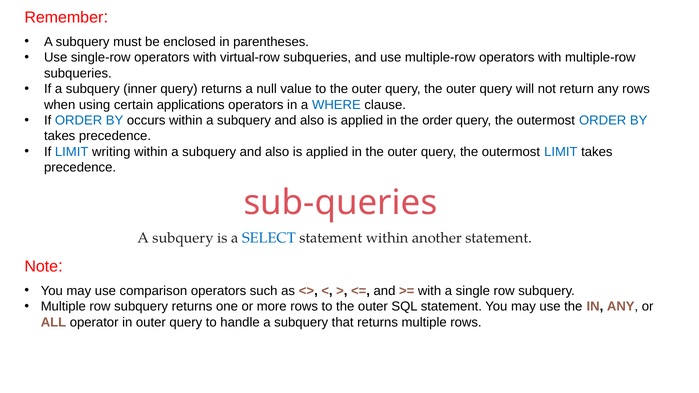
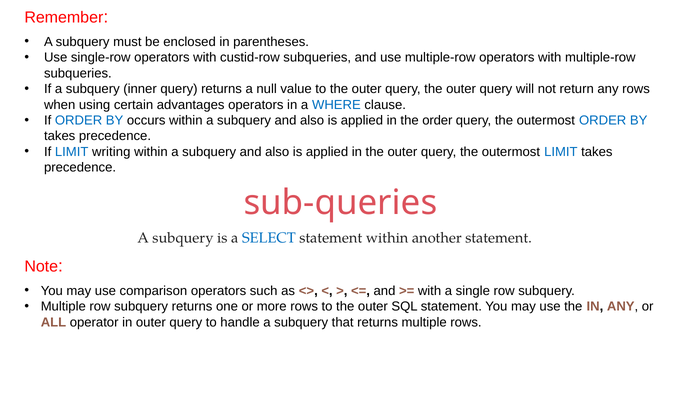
virtual-row: virtual-row -> custid-row
applications: applications -> advantages
